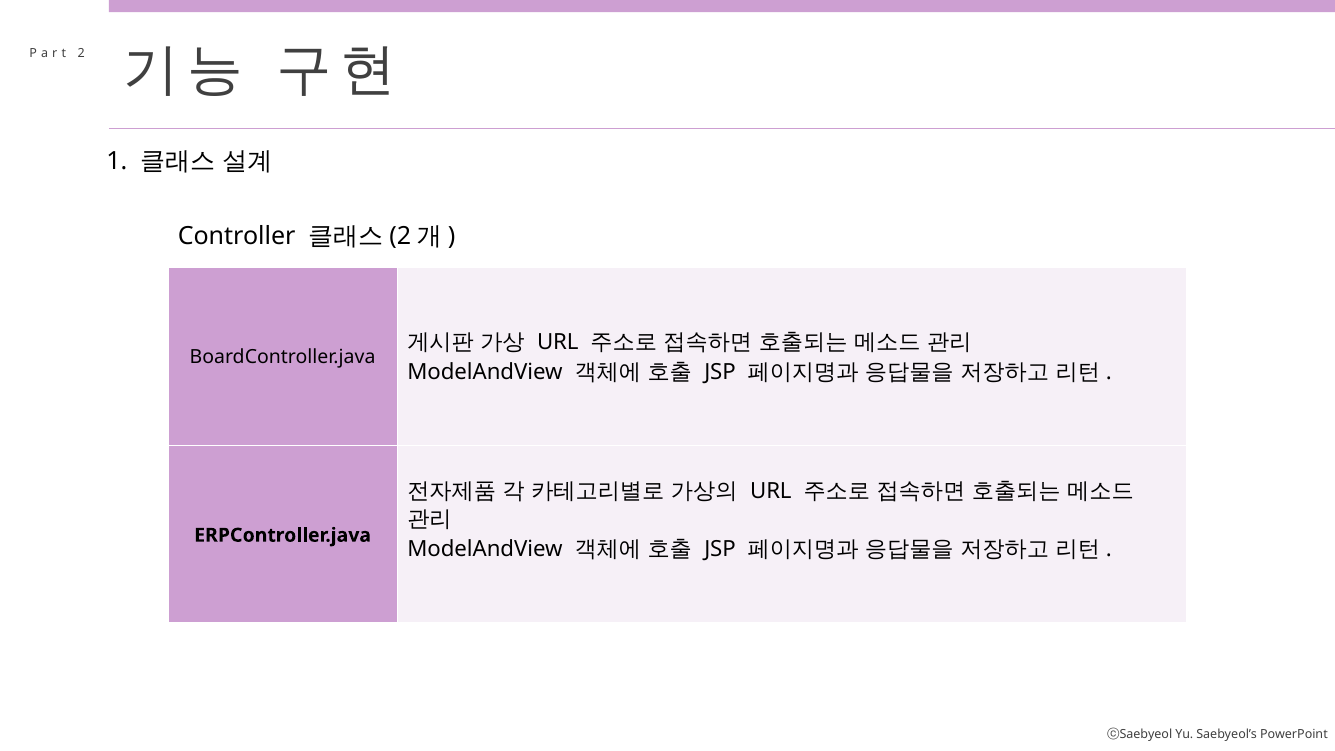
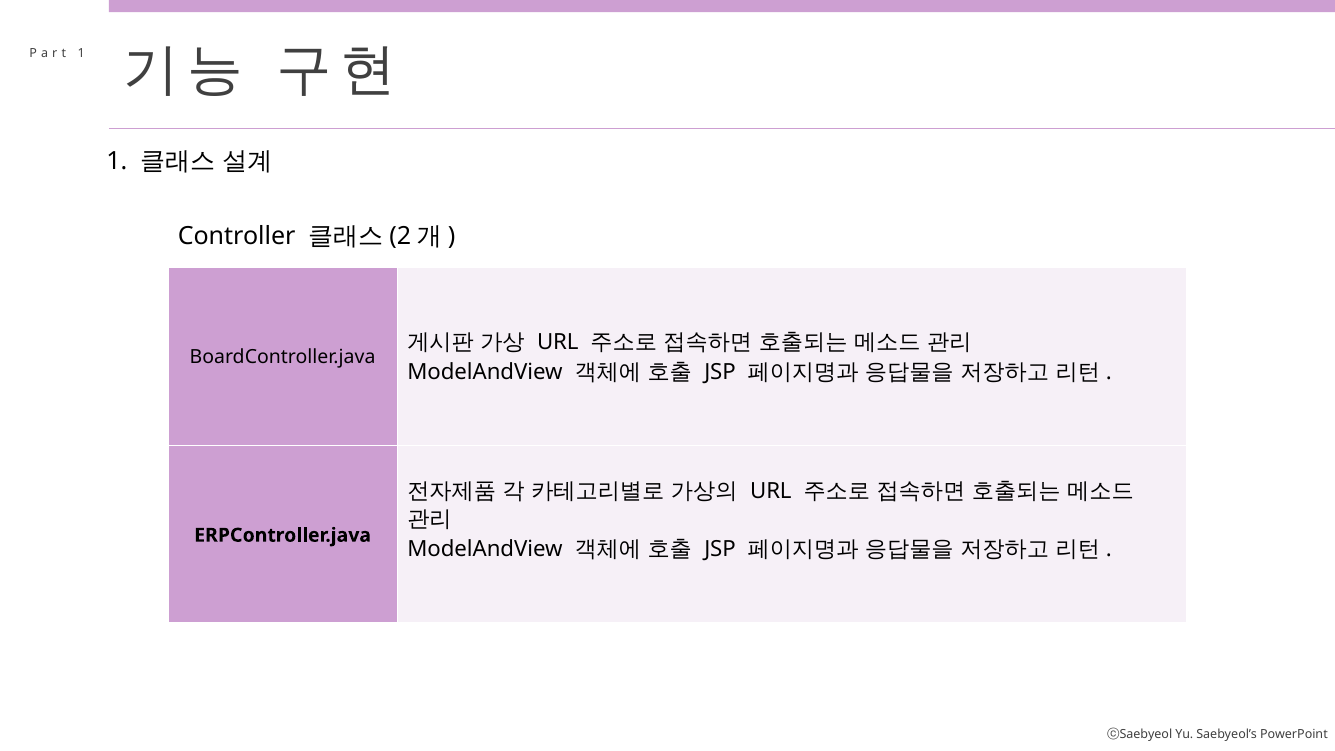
2 at (81, 53): 2 -> 1
